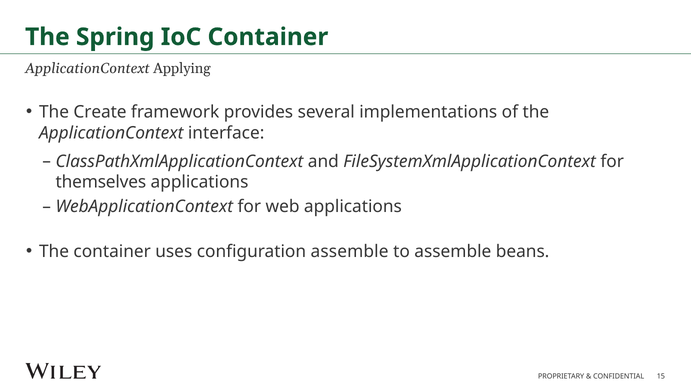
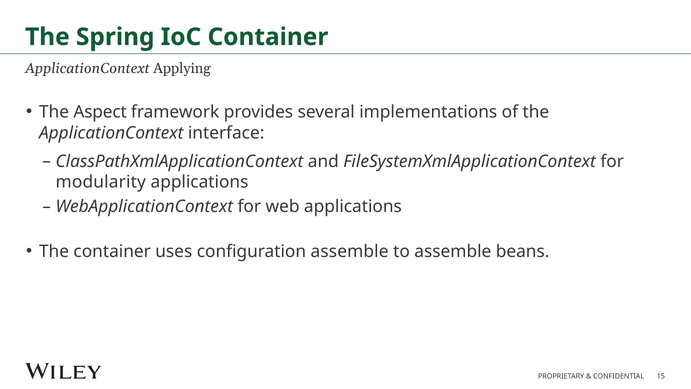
Create: Create -> Aspect
themselves: themselves -> modularity
